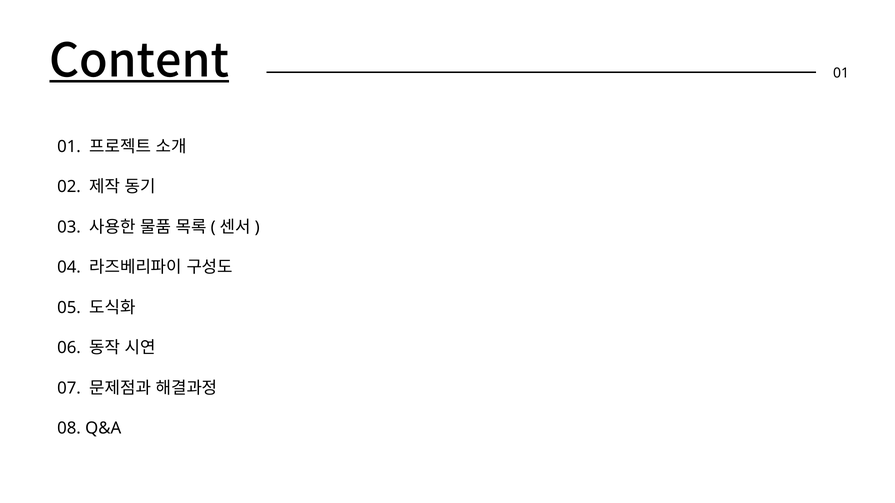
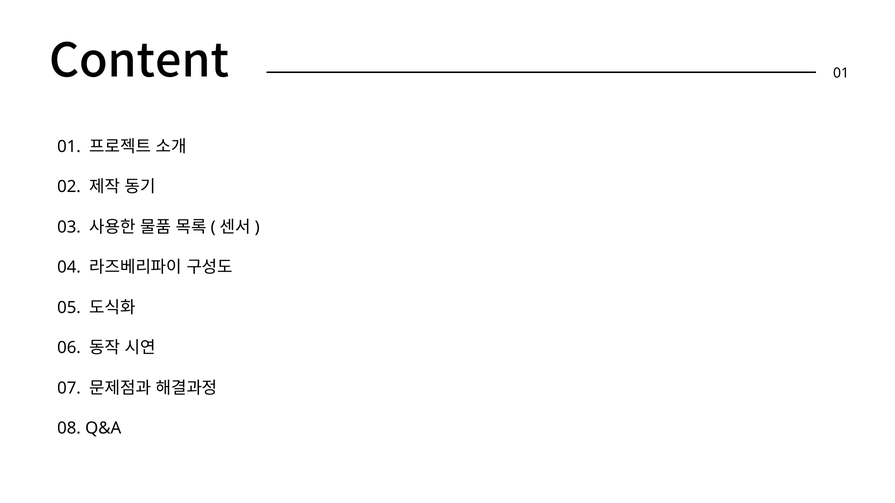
Content underline: present -> none
